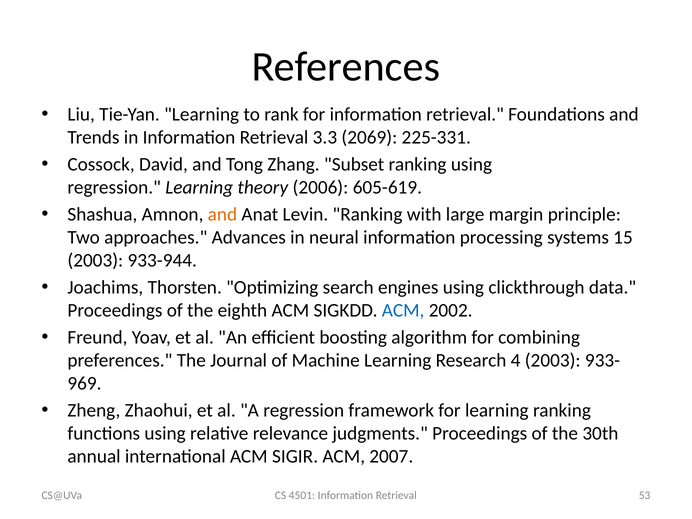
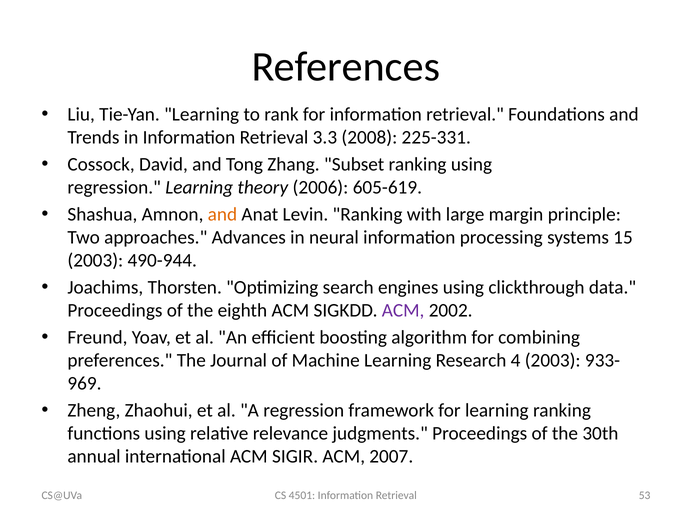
2069: 2069 -> 2008
933-944: 933-944 -> 490-944
ACM at (403, 311) colour: blue -> purple
